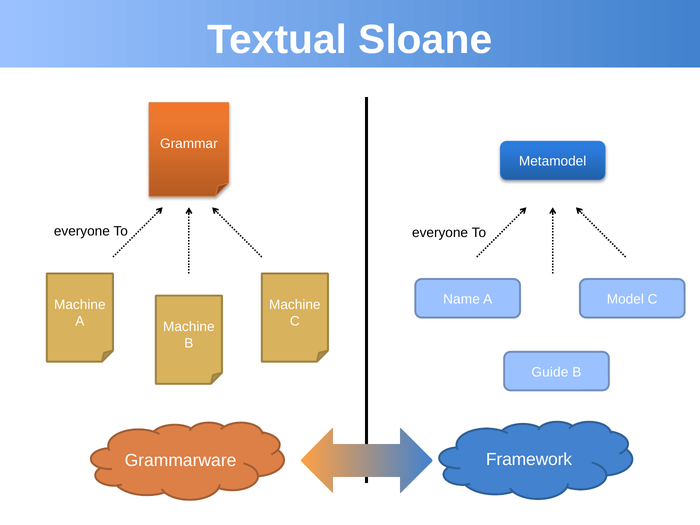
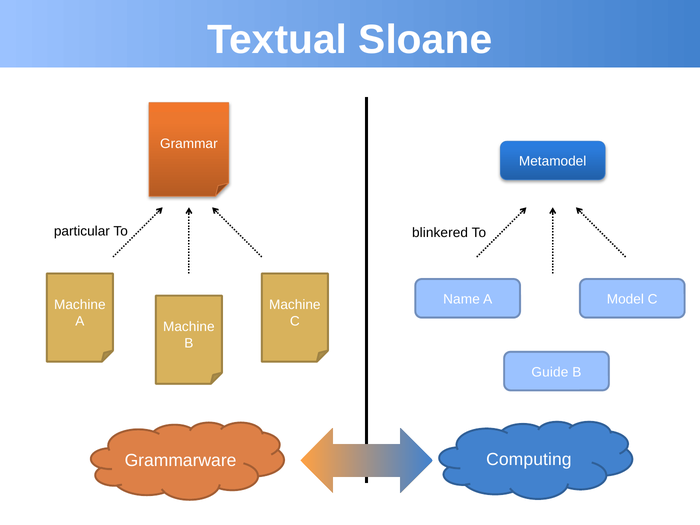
everyone at (82, 231): everyone -> particular
To everyone: everyone -> blinkered
Framework: Framework -> Computing
